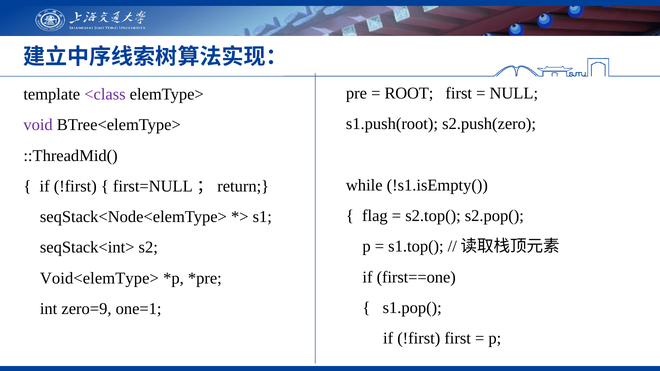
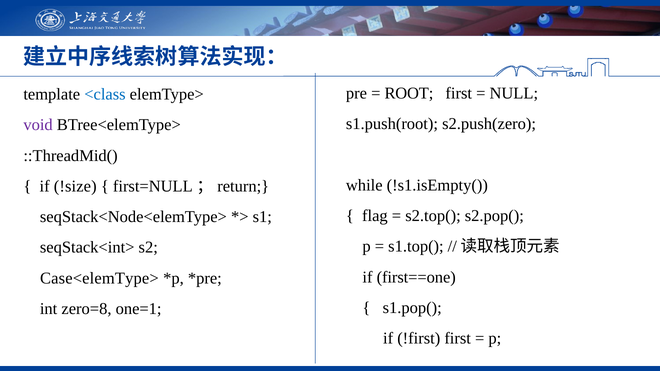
<class colour: purple -> blue
!first at (75, 186): !first -> !size
Void<elemType>: Void<elemType> -> Case<elemType>
zero=9: zero=9 -> zero=8
